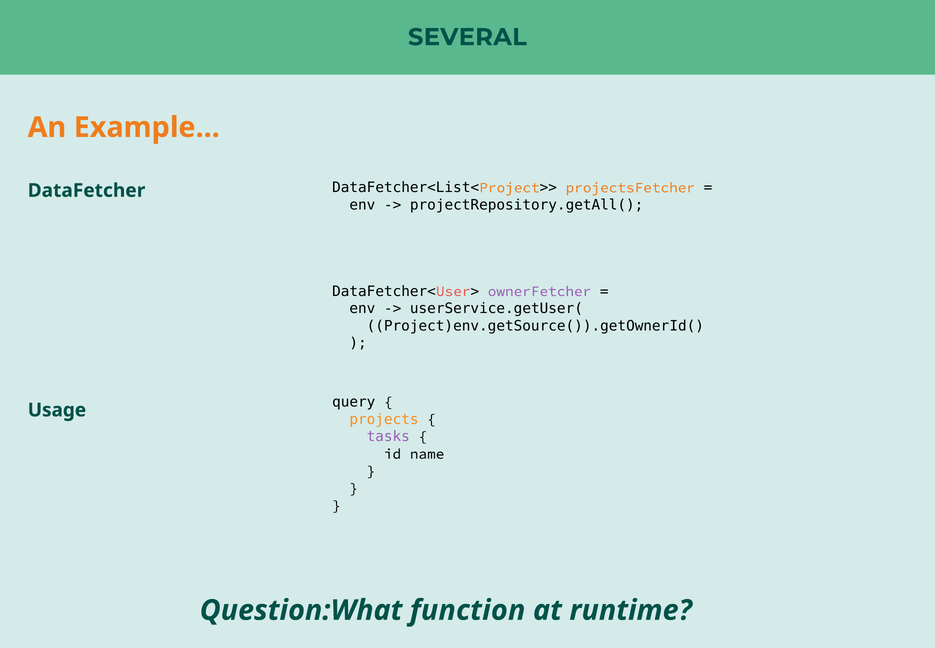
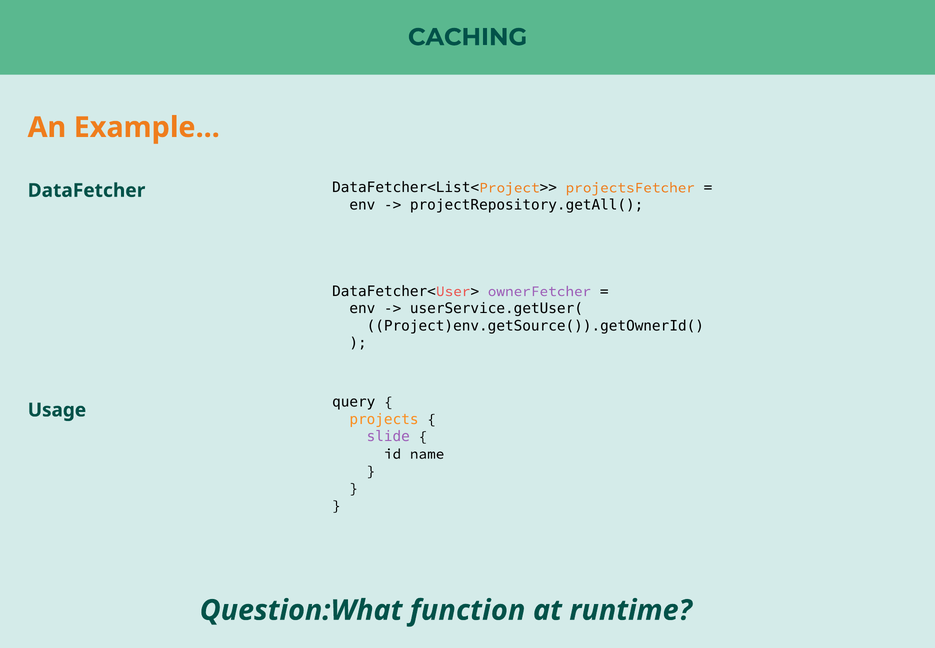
SEVERAL: SEVERAL -> CACHING
tasks: tasks -> slide
